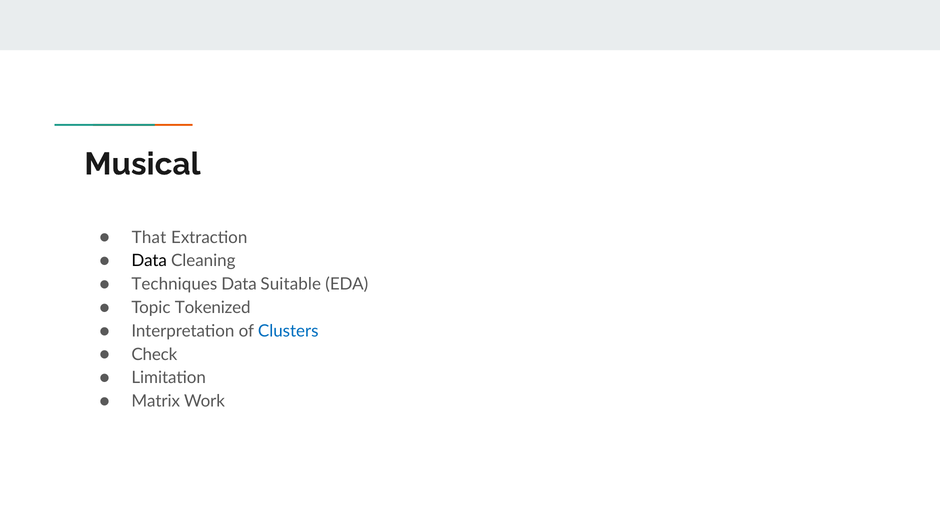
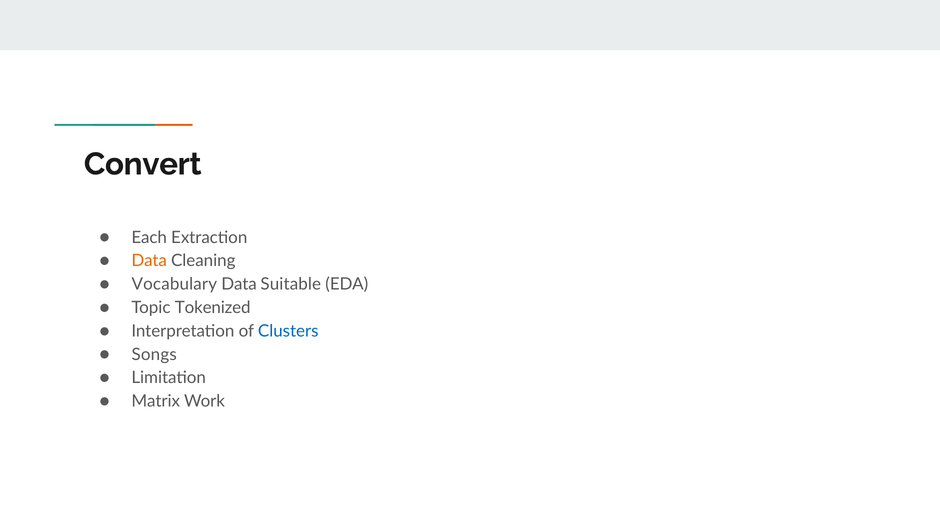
Musical: Musical -> Convert
That: That -> Each
Data at (149, 261) colour: black -> orange
Techniques: Techniques -> Vocabulary
Check: Check -> Songs
